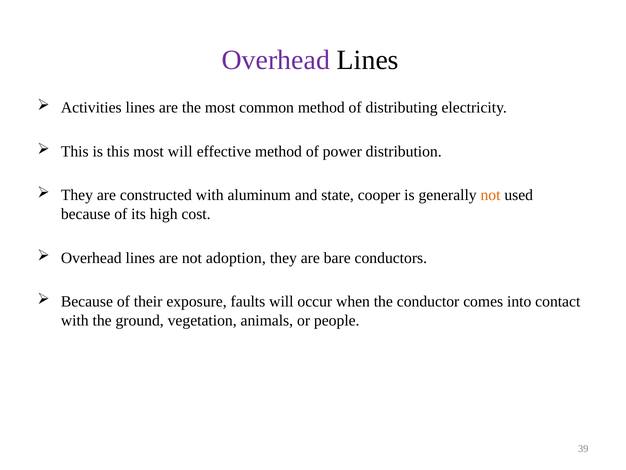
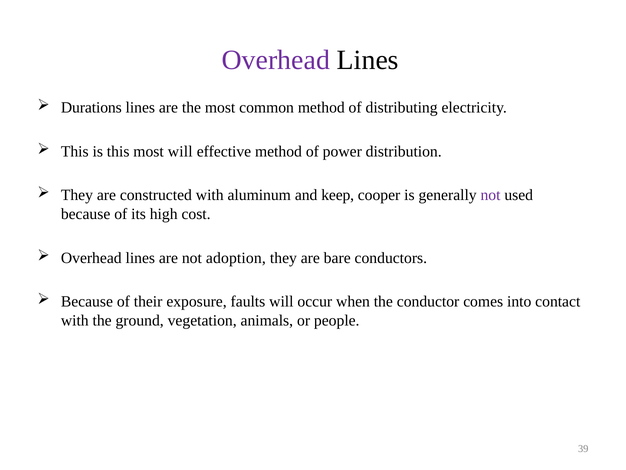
Activities: Activities -> Durations
state: state -> keep
not at (491, 195) colour: orange -> purple
